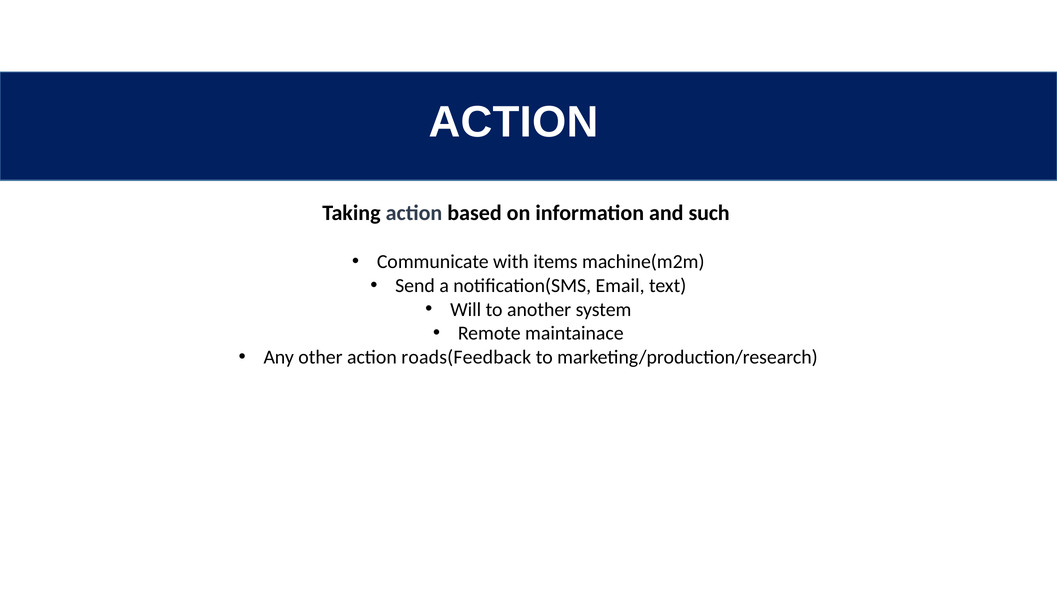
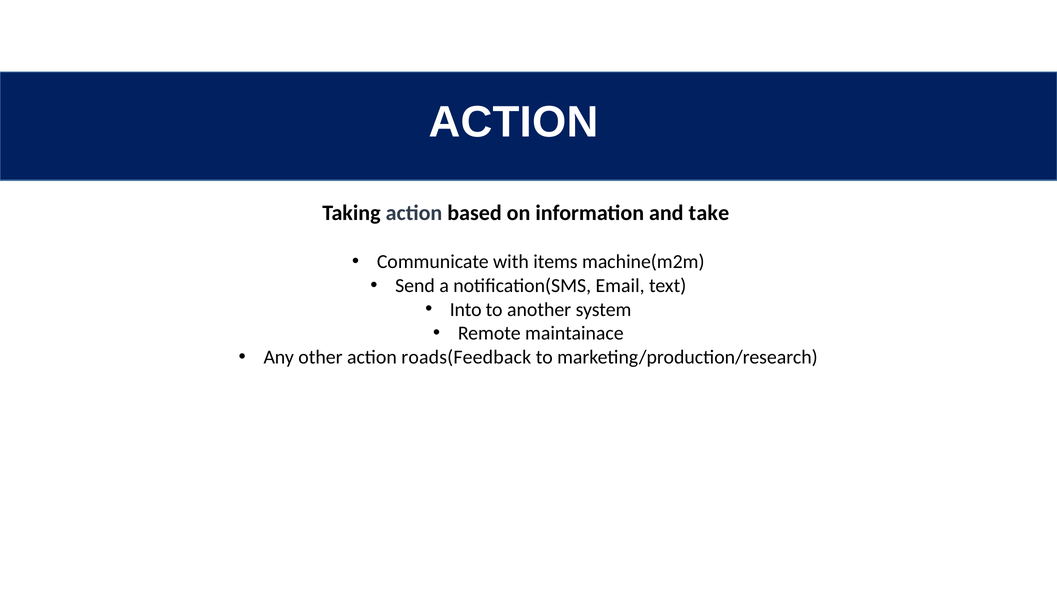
such: such -> take
Will: Will -> Into
